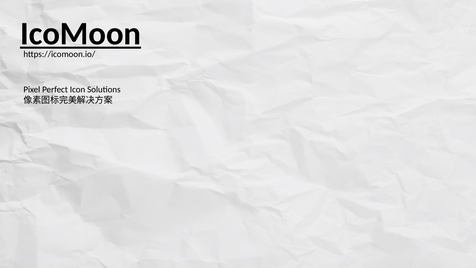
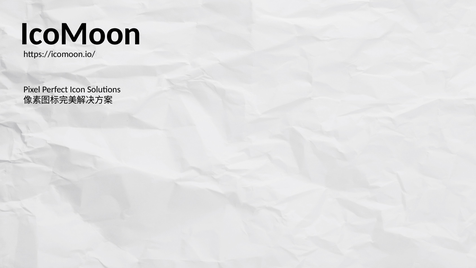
IcoMoon underline: present -> none
